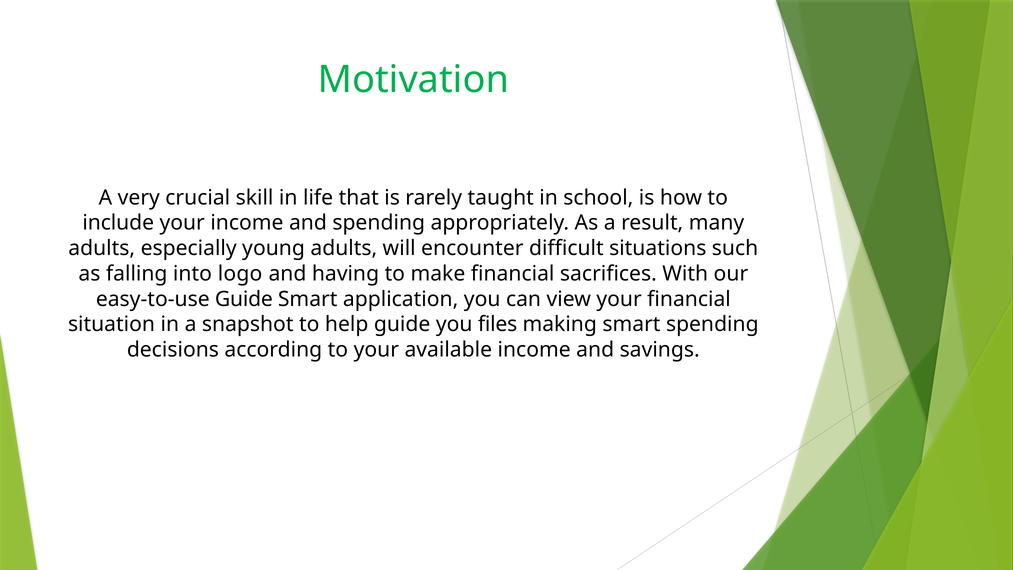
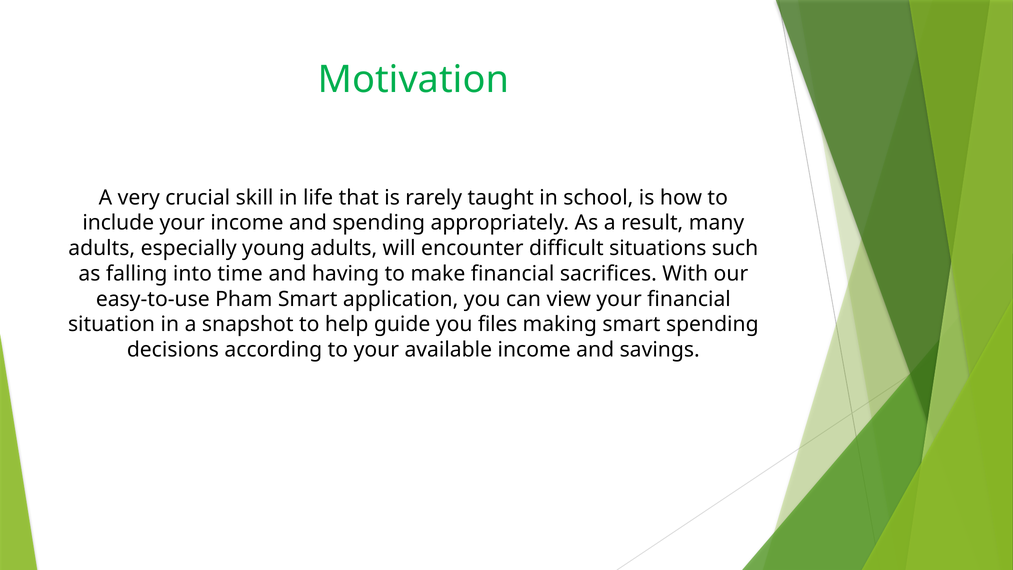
logo: logo -> time
easy-to-use Guide: Guide -> Pham
